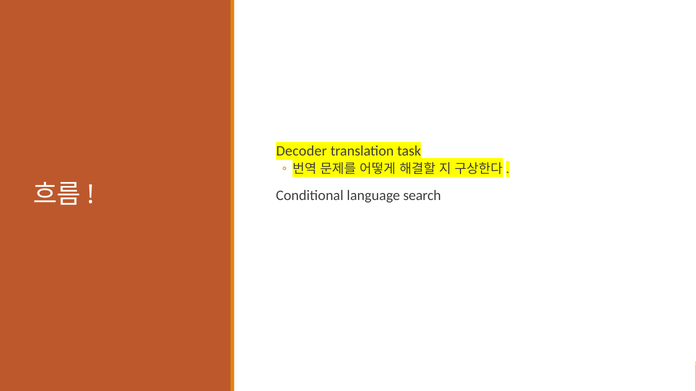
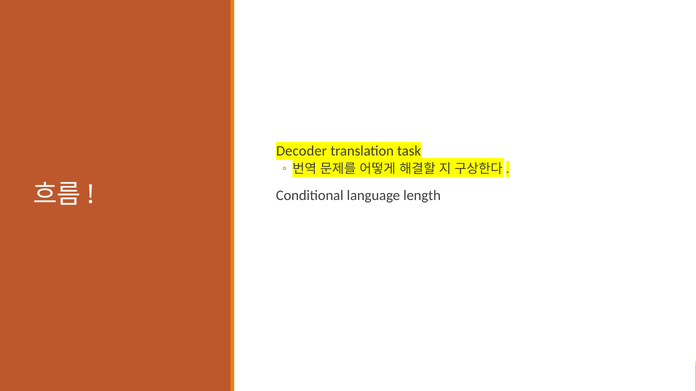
search: search -> length
